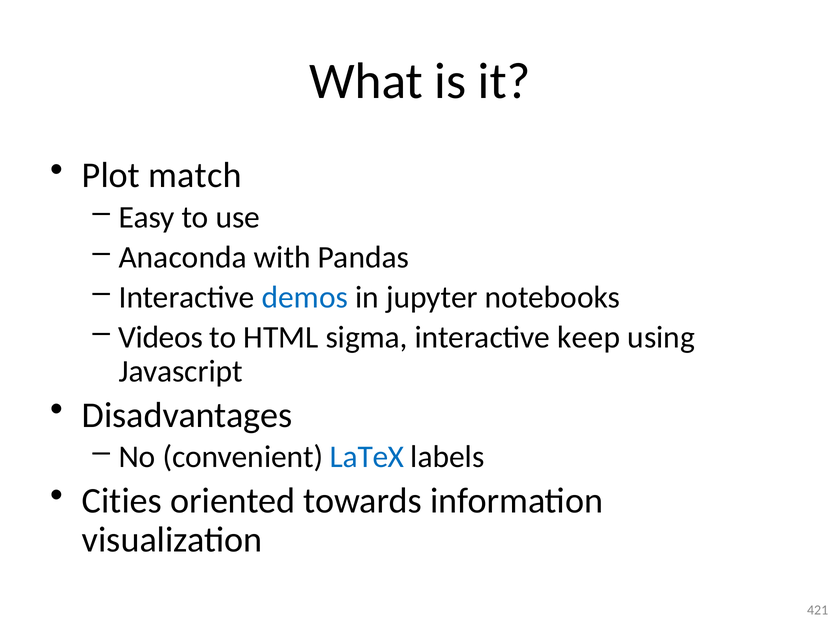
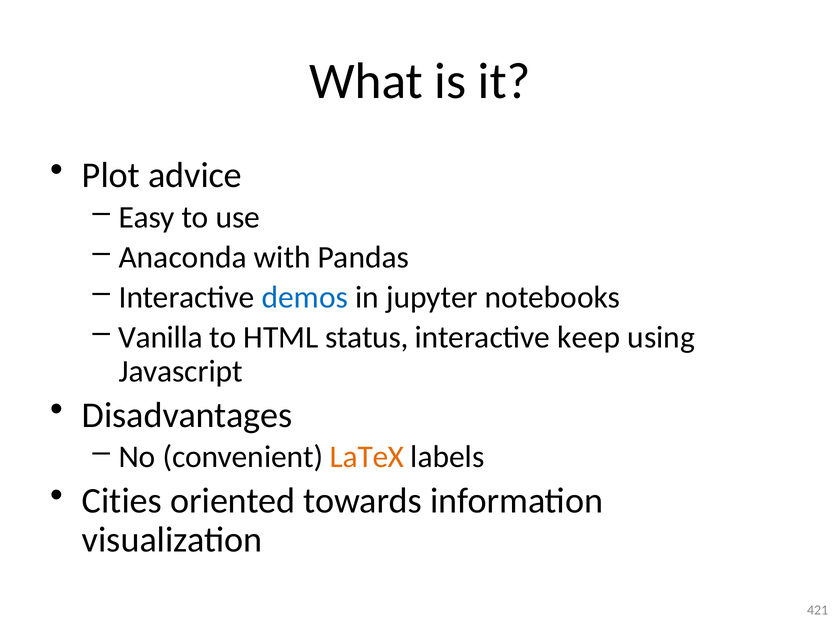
match: match -> advice
Videos: Videos -> Vanilla
sigma: sigma -> status
LaTeX colour: blue -> orange
